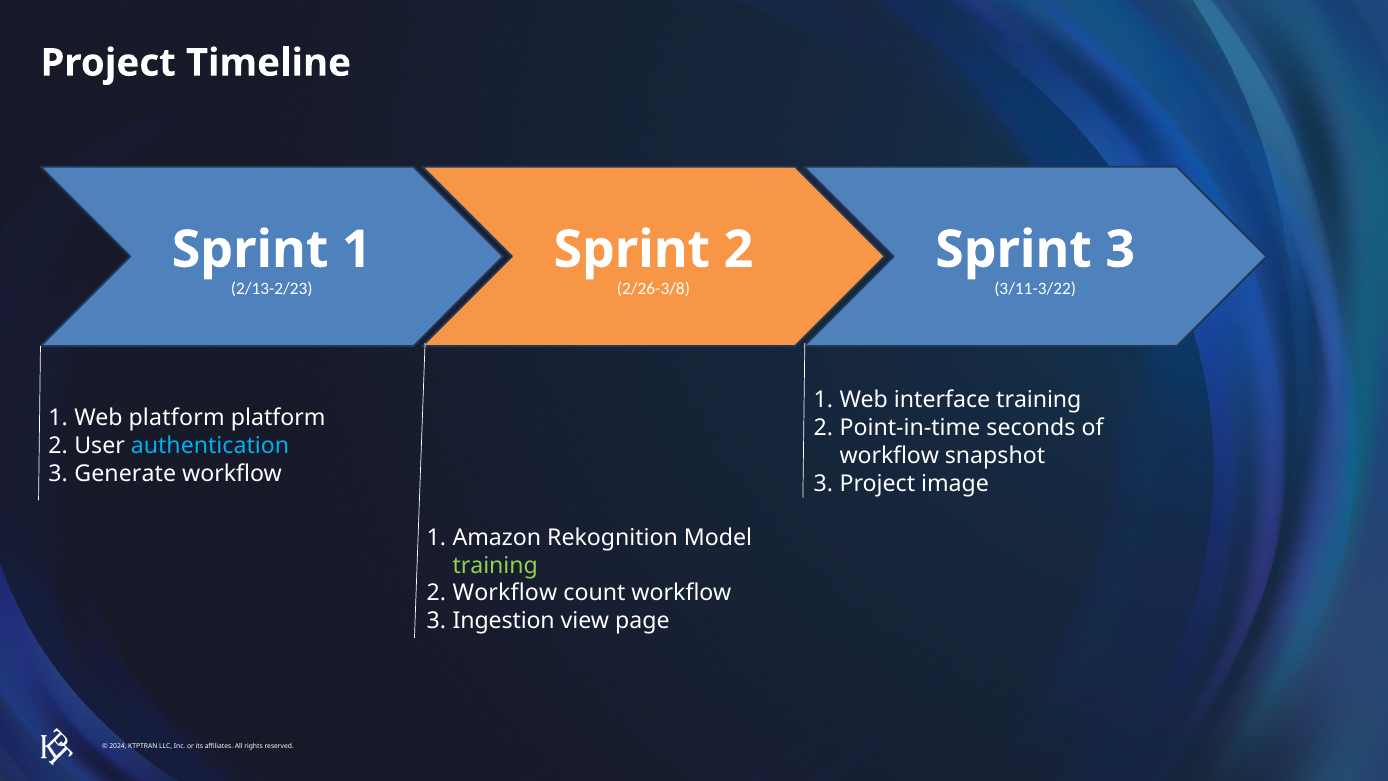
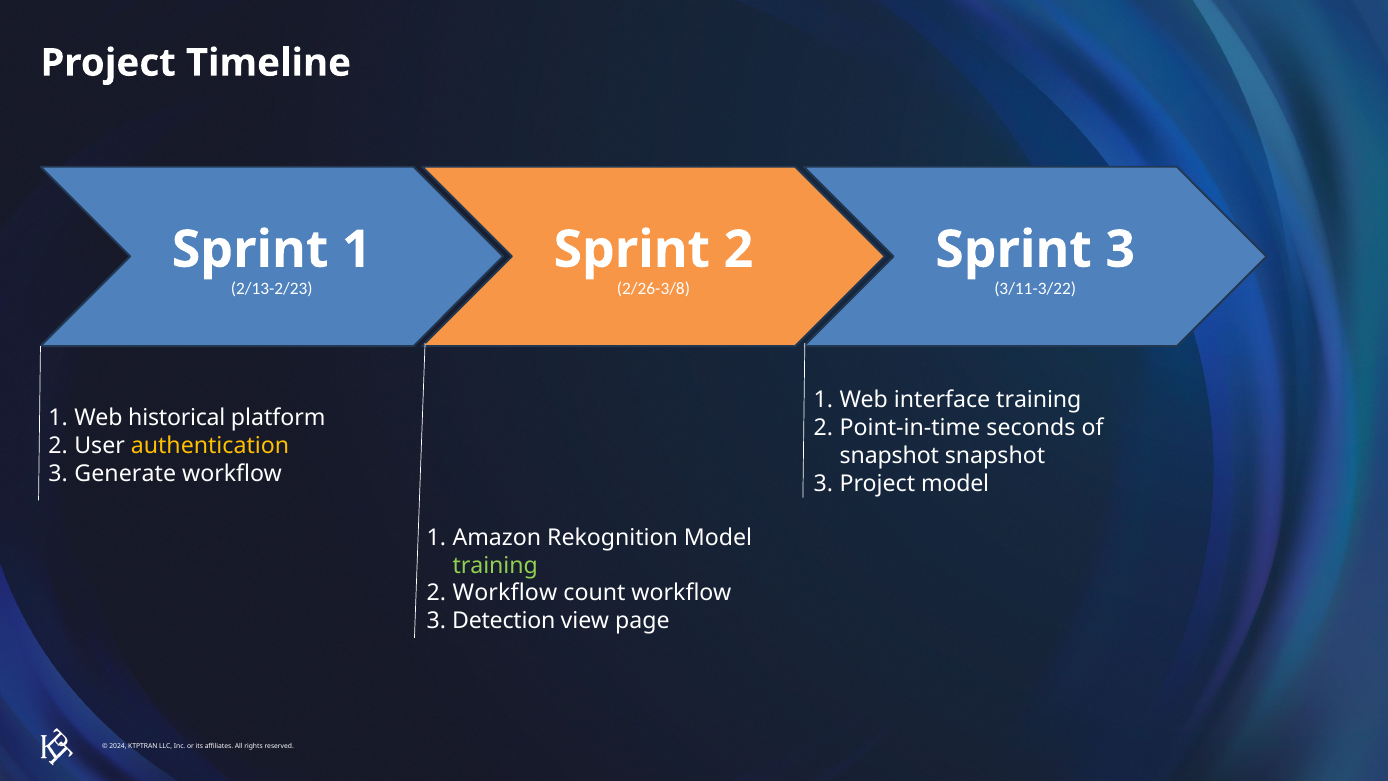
Web platform: platform -> historical
authentication colour: light blue -> yellow
workflow at (889, 456): workflow -> snapshot
Project image: image -> model
Ingestion: Ingestion -> Detection
